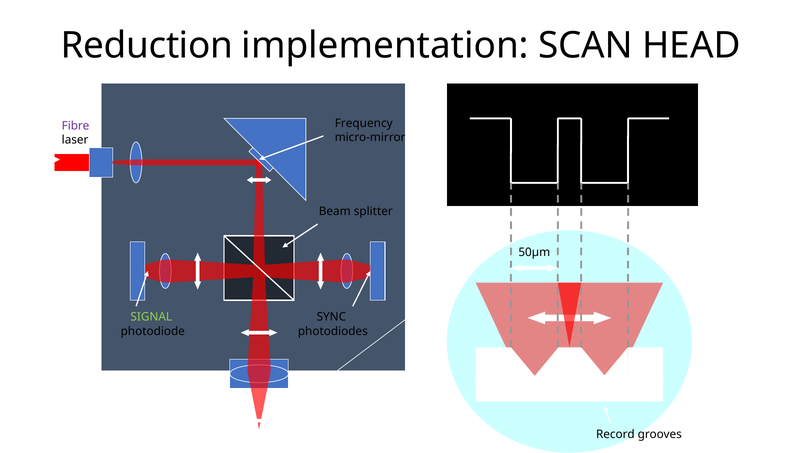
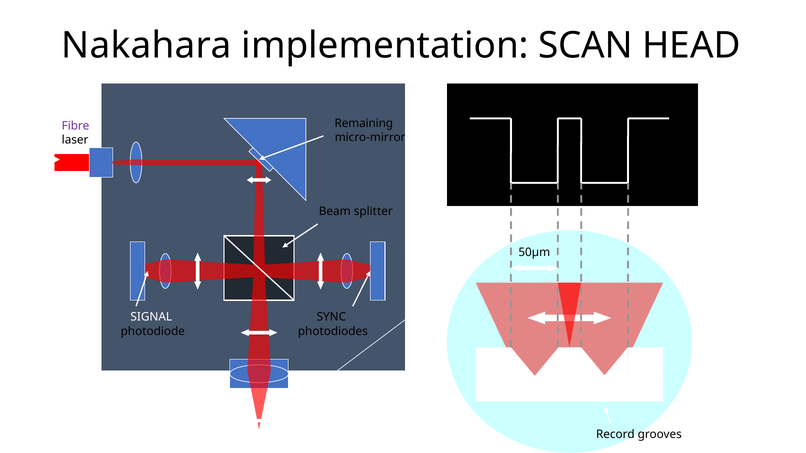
Reduction: Reduction -> Nakahara
Frequency: Frequency -> Remaining
SIGNAL at (151, 317) colour: light green -> white
